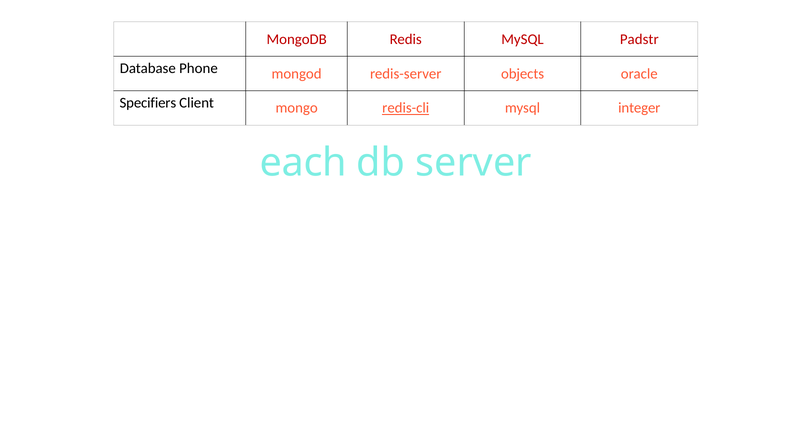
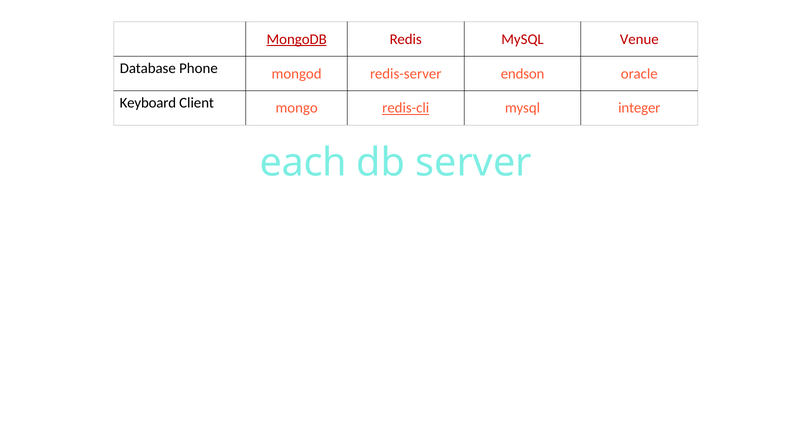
MongoDB underline: none -> present
Padstr: Padstr -> Venue
objects: objects -> endson
Specifiers: Specifiers -> Keyboard
